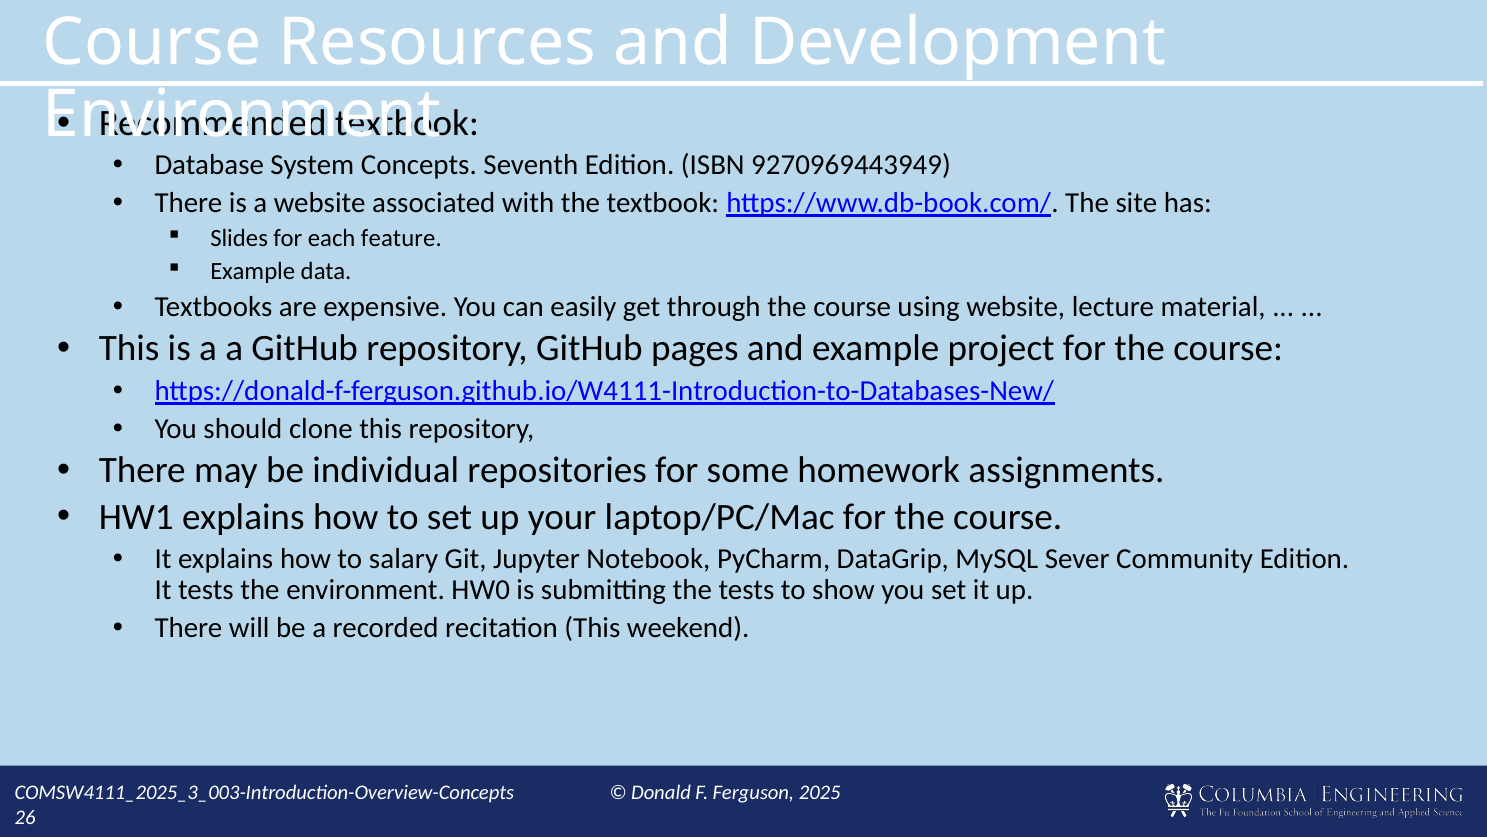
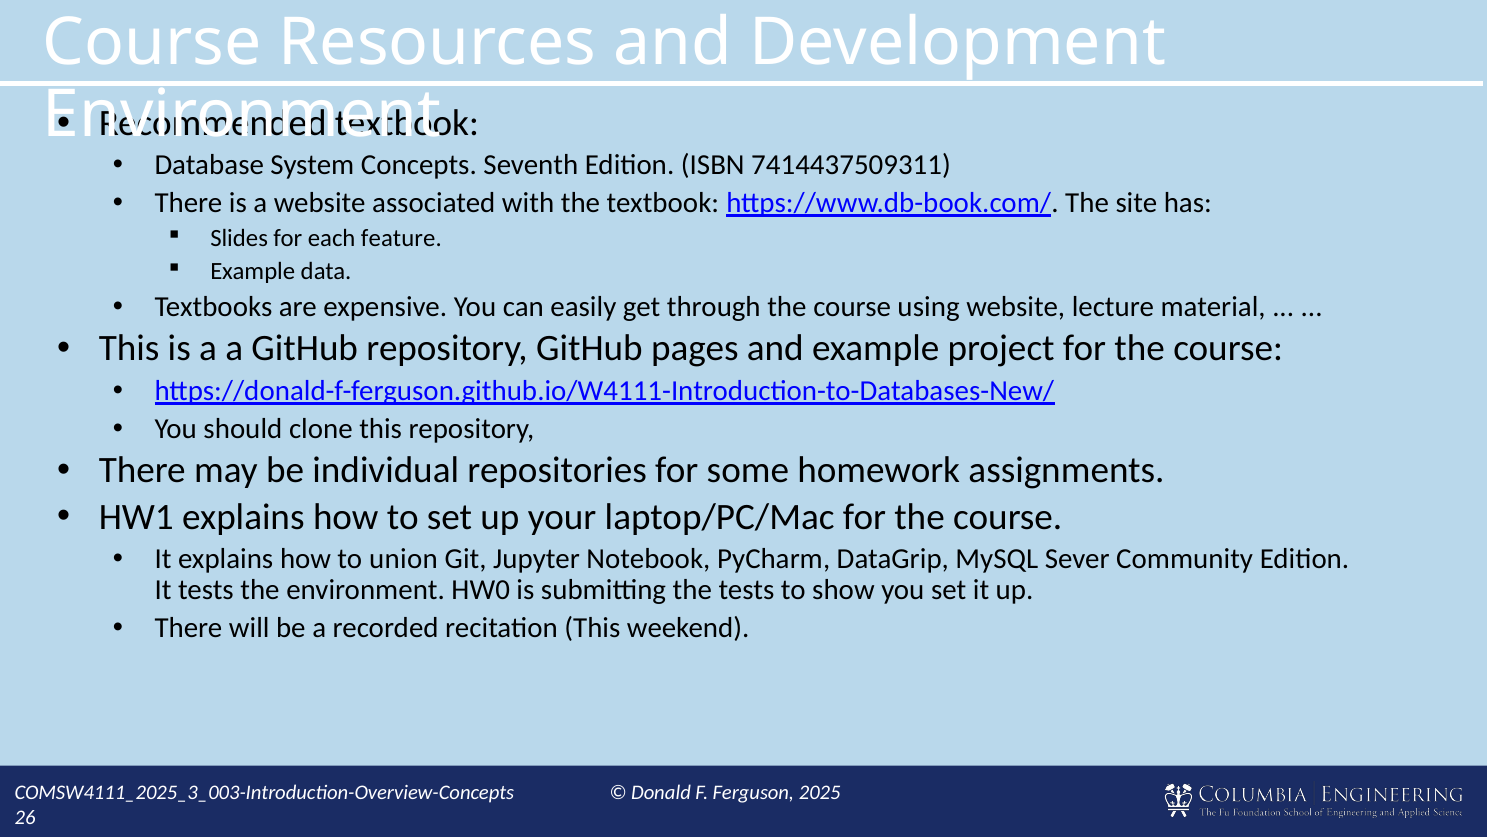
9270969443949: 9270969443949 -> 7414437509311
salary: salary -> union
